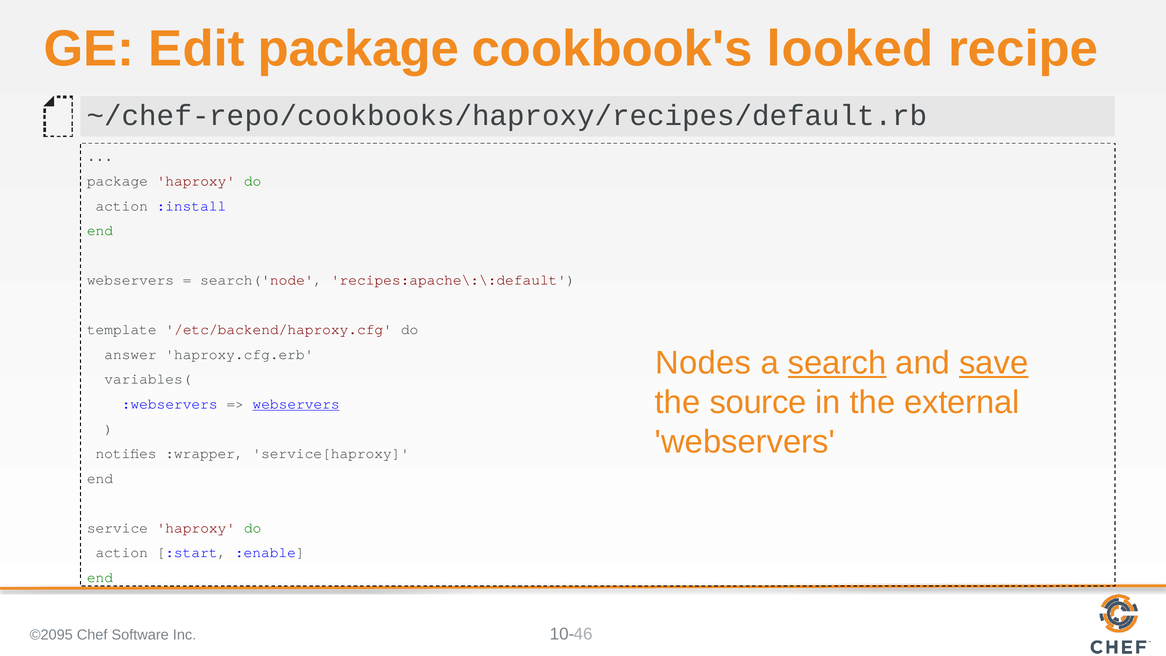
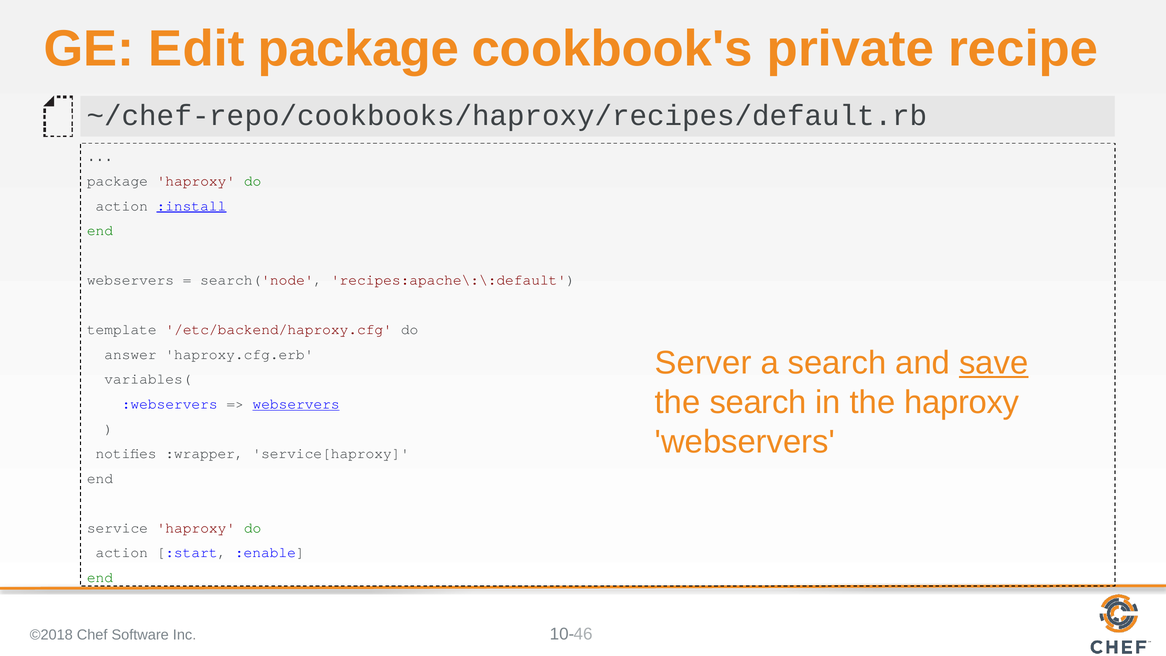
looked: looked -> private
:install underline: none -> present
Nodes: Nodes -> Server
search at (837, 363) underline: present -> none
the source: source -> search
the external: external -> haproxy
©2095: ©2095 -> ©2018
